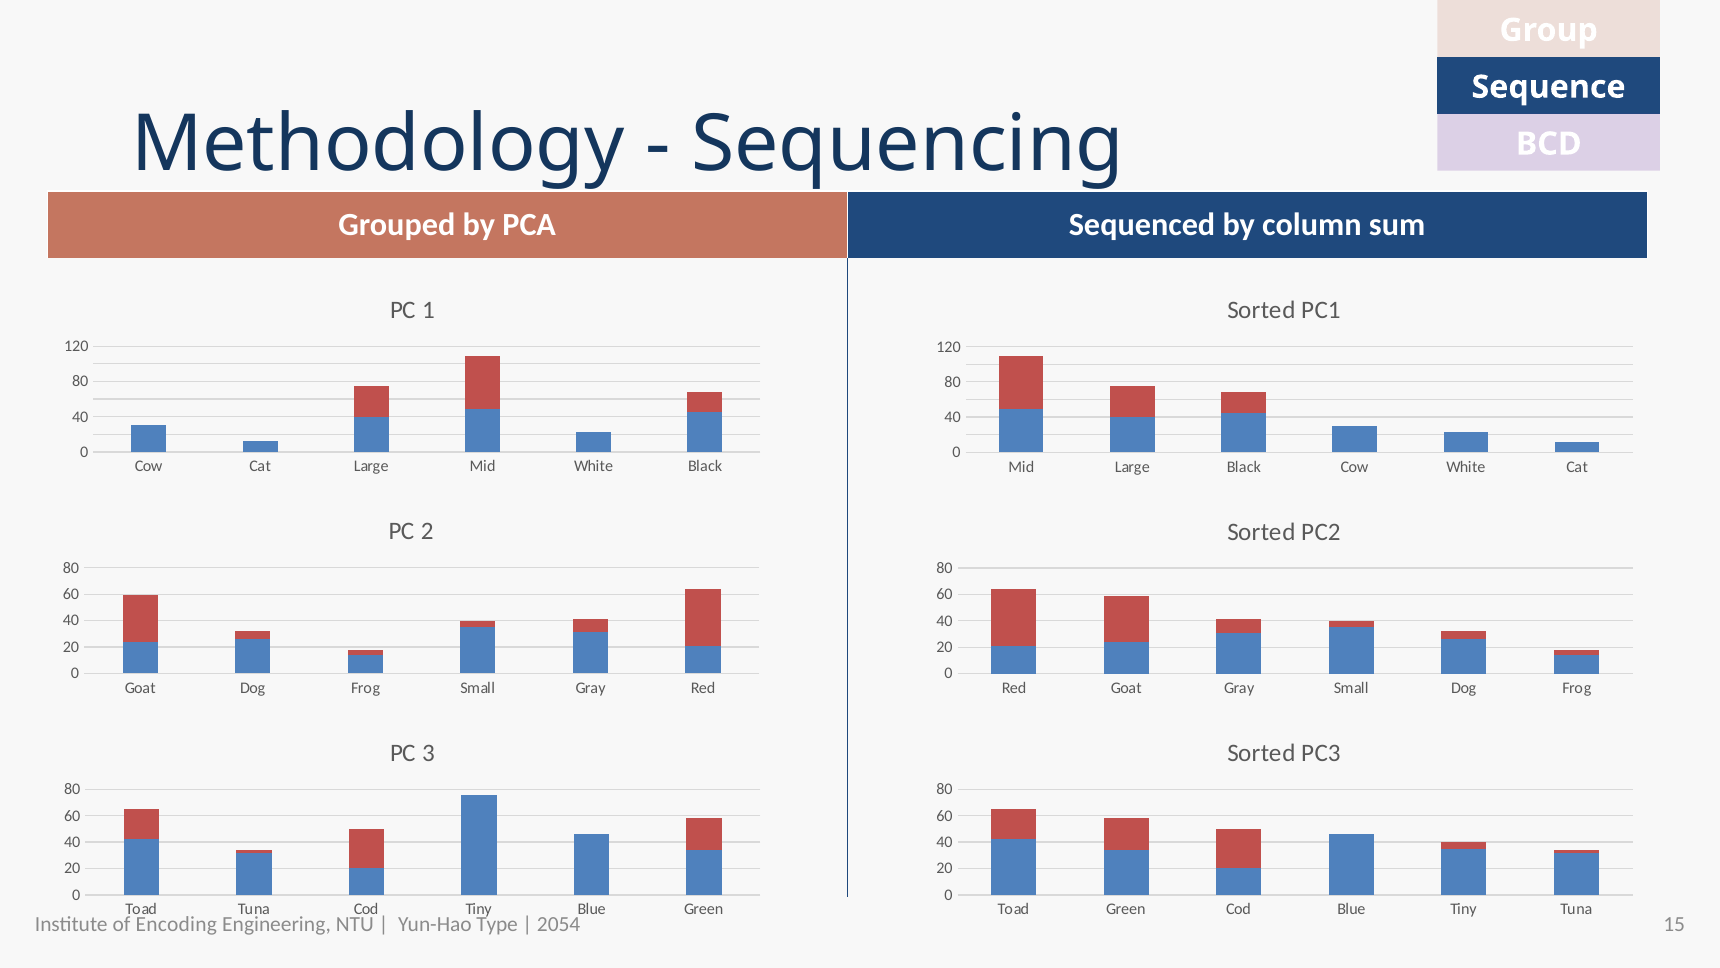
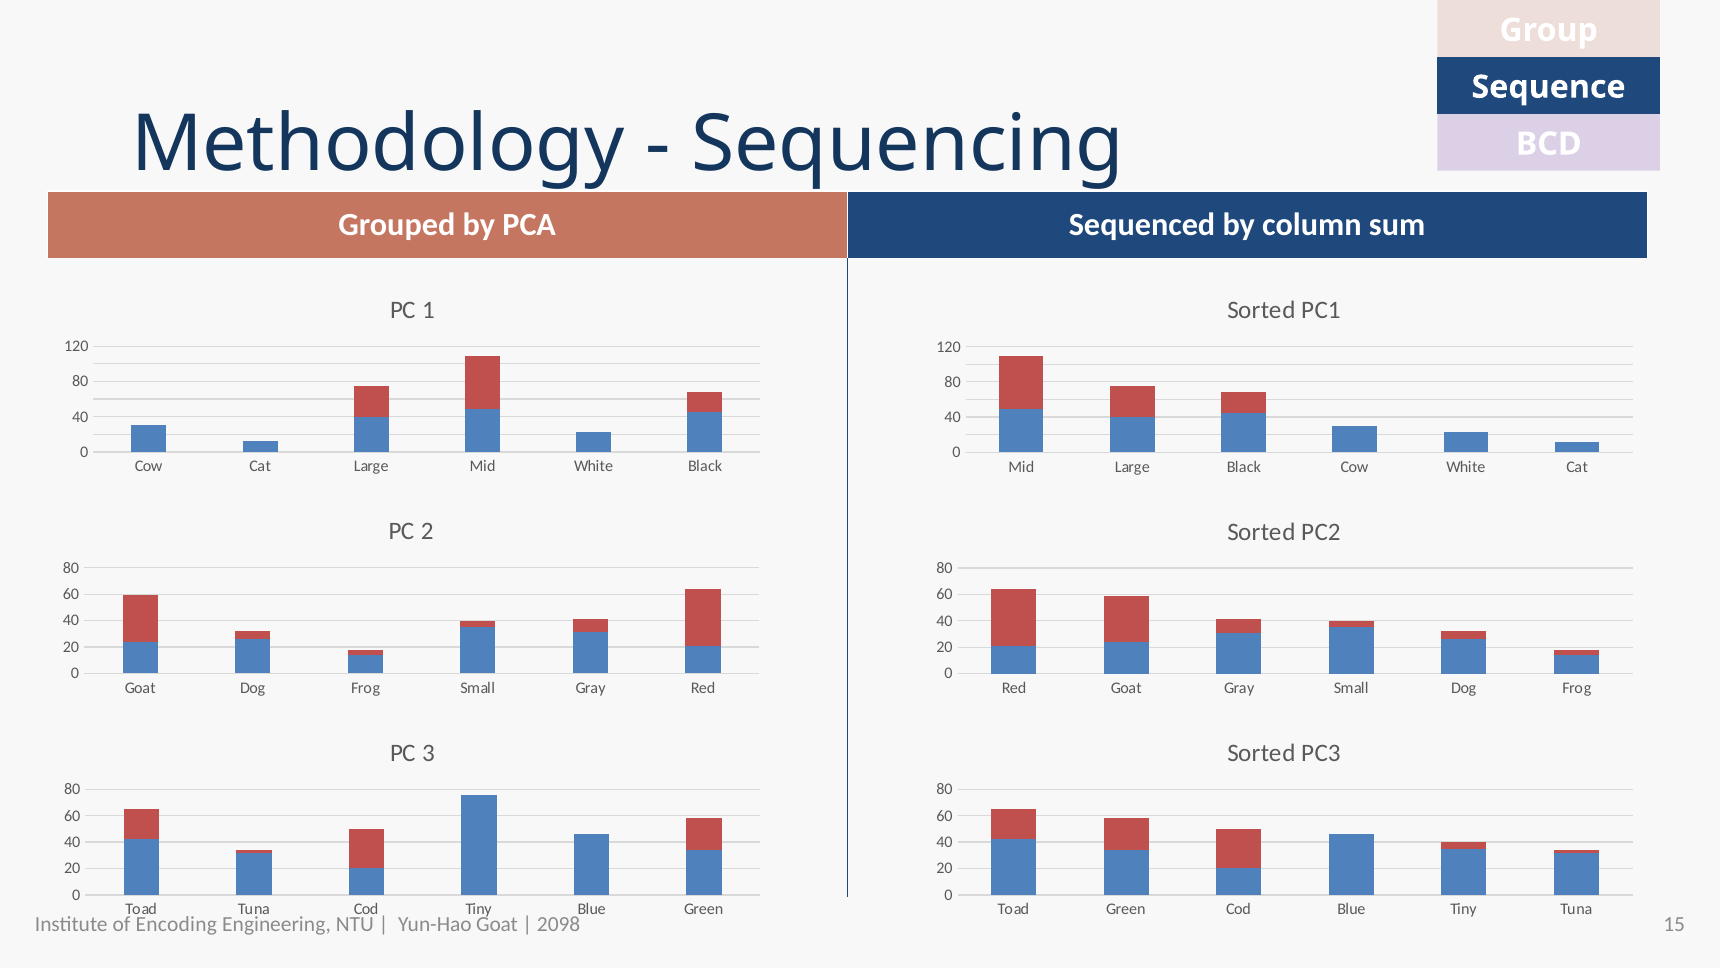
Yun-Hao Type: Type -> Goat
2054: 2054 -> 2098
